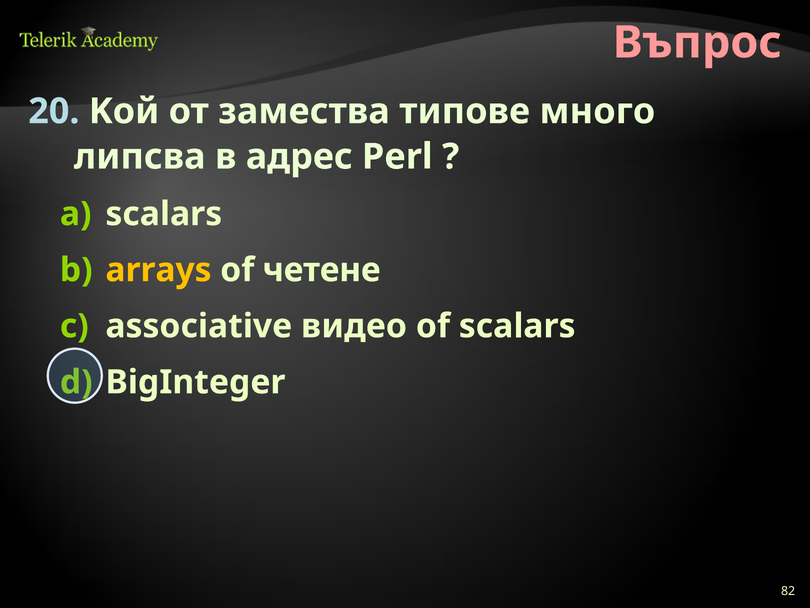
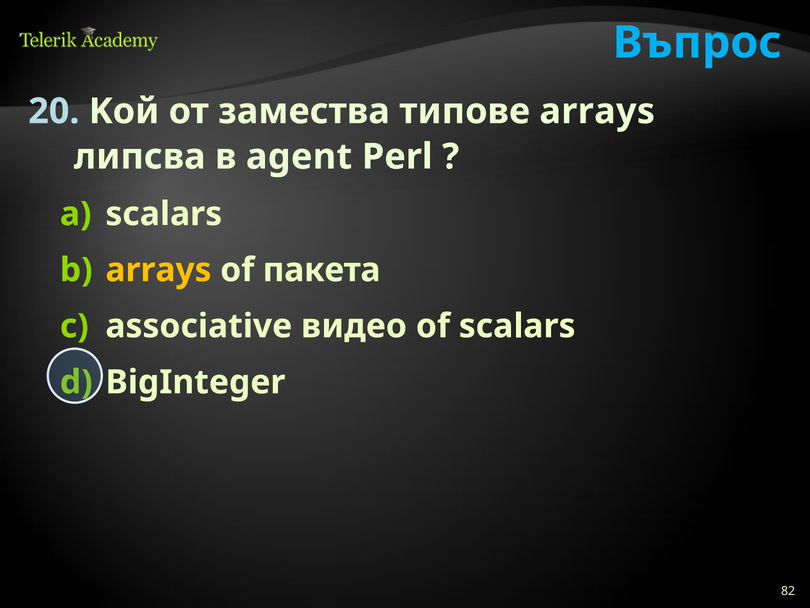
Въпрос colour: pink -> light blue
типове много: много -> arrays
адрес: адрес -> agent
четене: четене -> пакета
